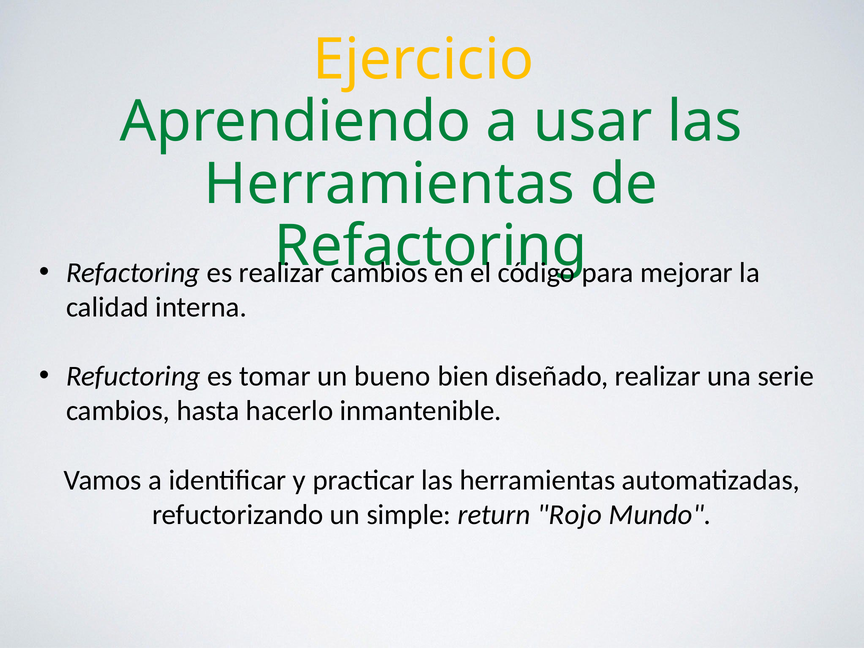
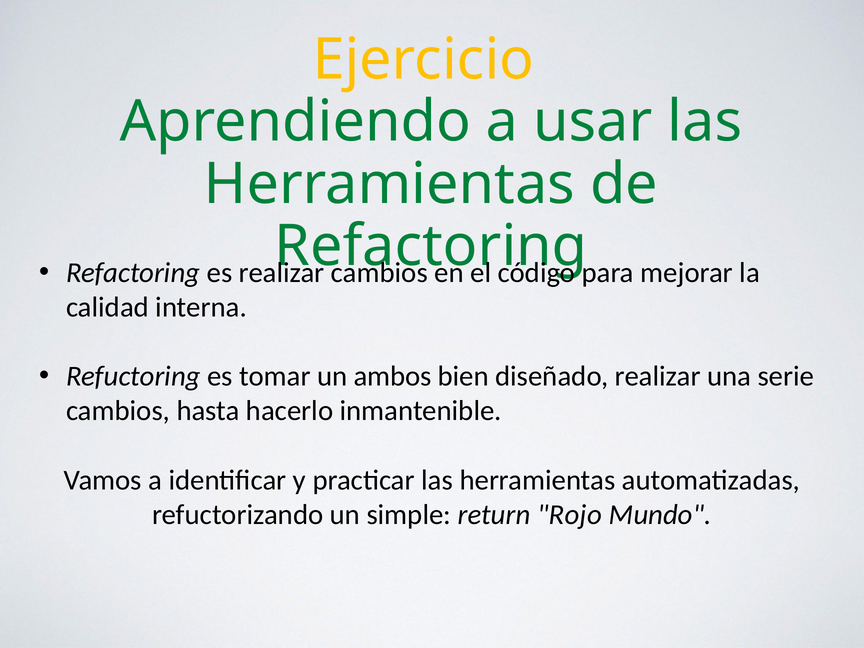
bueno: bueno -> ambos
